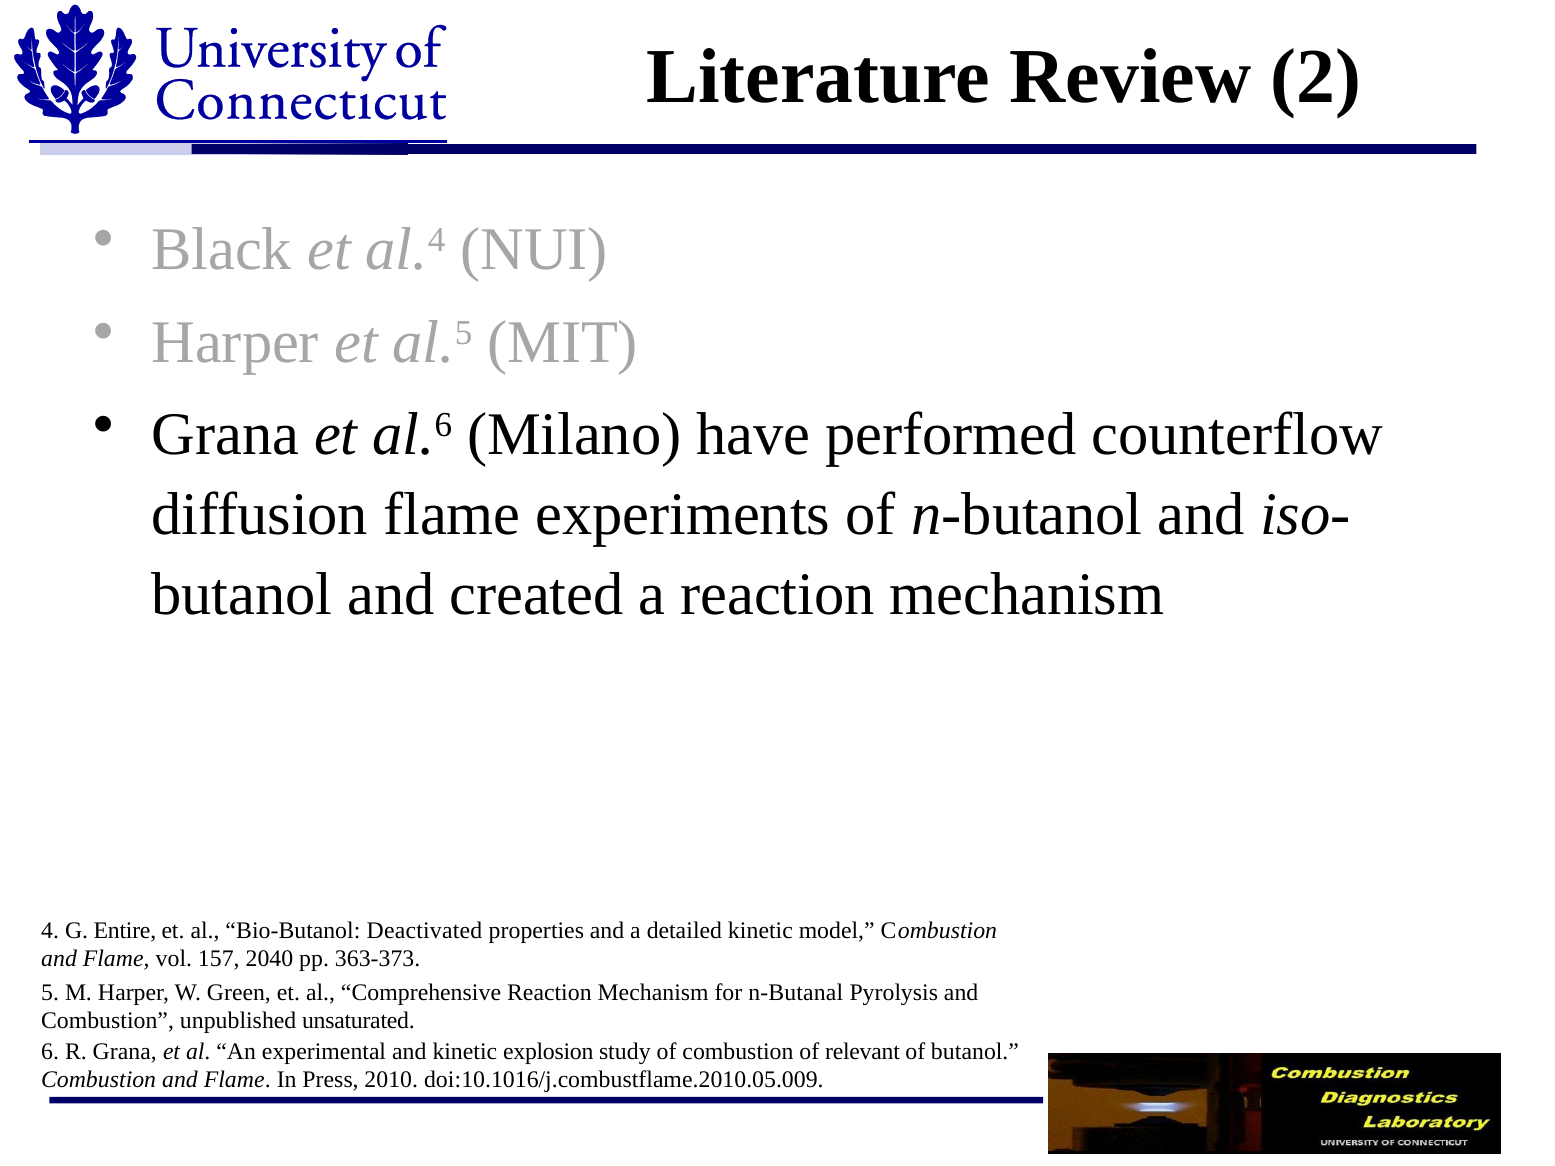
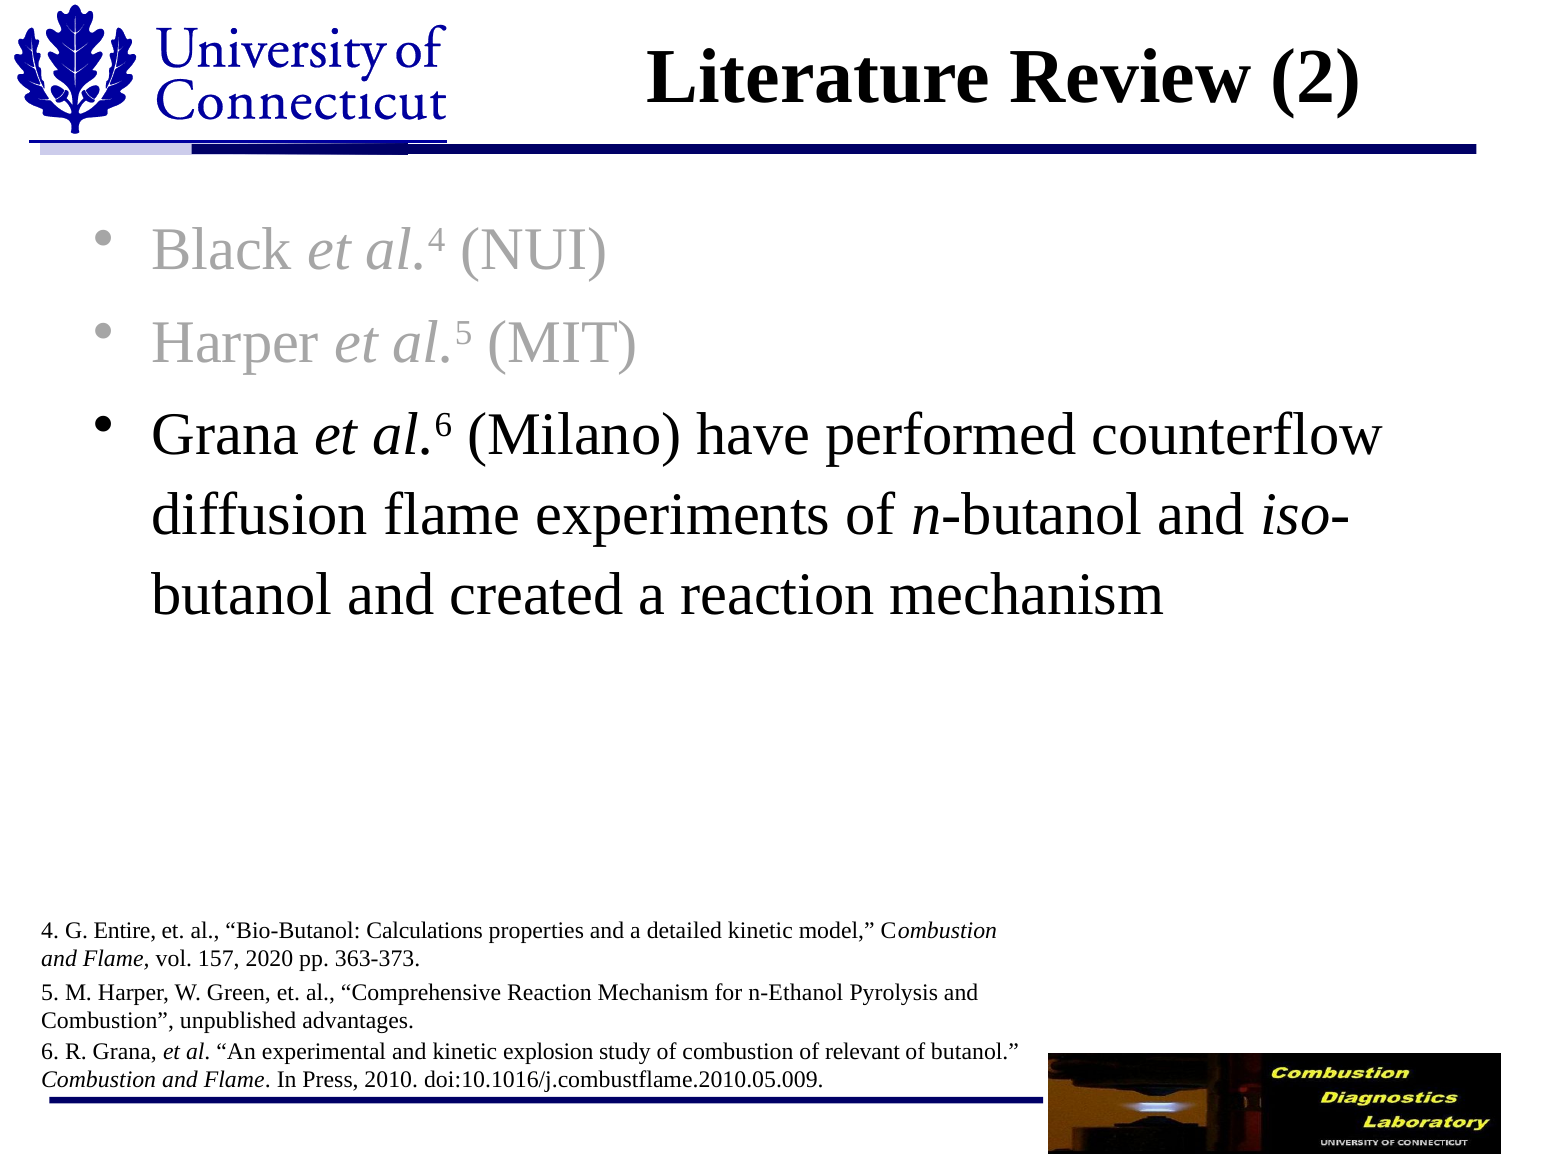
Deactivated: Deactivated -> Calculations
2040: 2040 -> 2020
n-Butanal: n-Butanal -> n-Ethanol
unsaturated: unsaturated -> advantages
